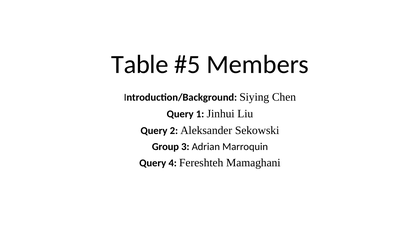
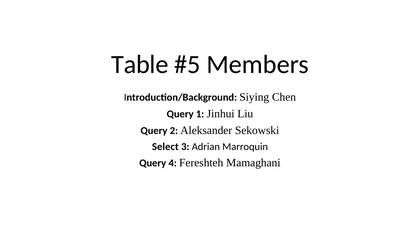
Group: Group -> Select
